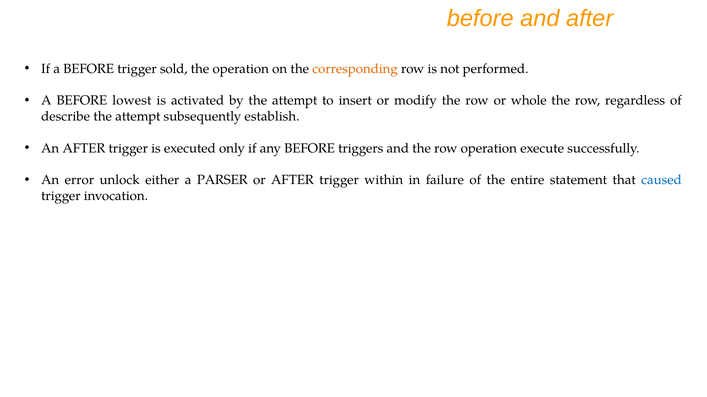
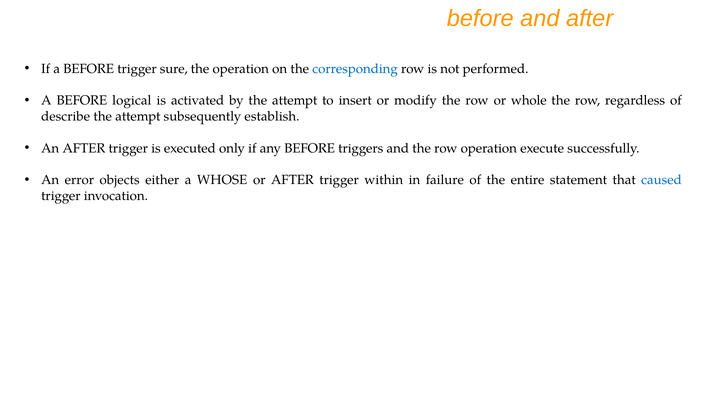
sold: sold -> sure
corresponding colour: orange -> blue
lowest: lowest -> logical
unlock: unlock -> objects
PARSER: PARSER -> WHOSE
